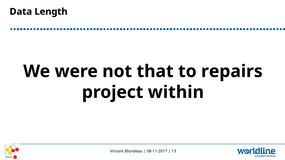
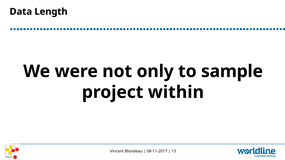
that: that -> only
repairs: repairs -> sample
